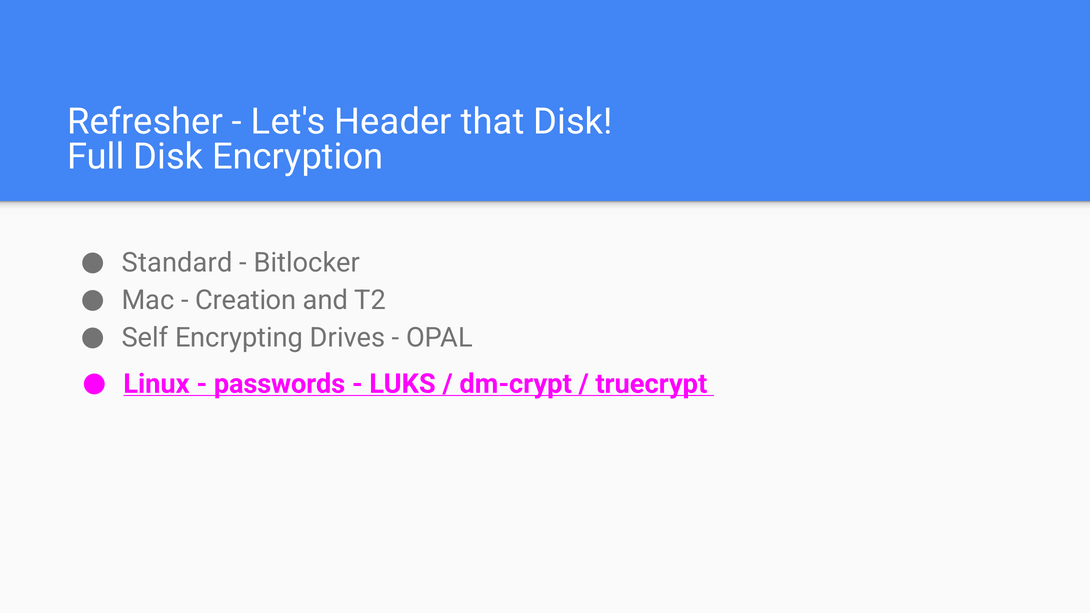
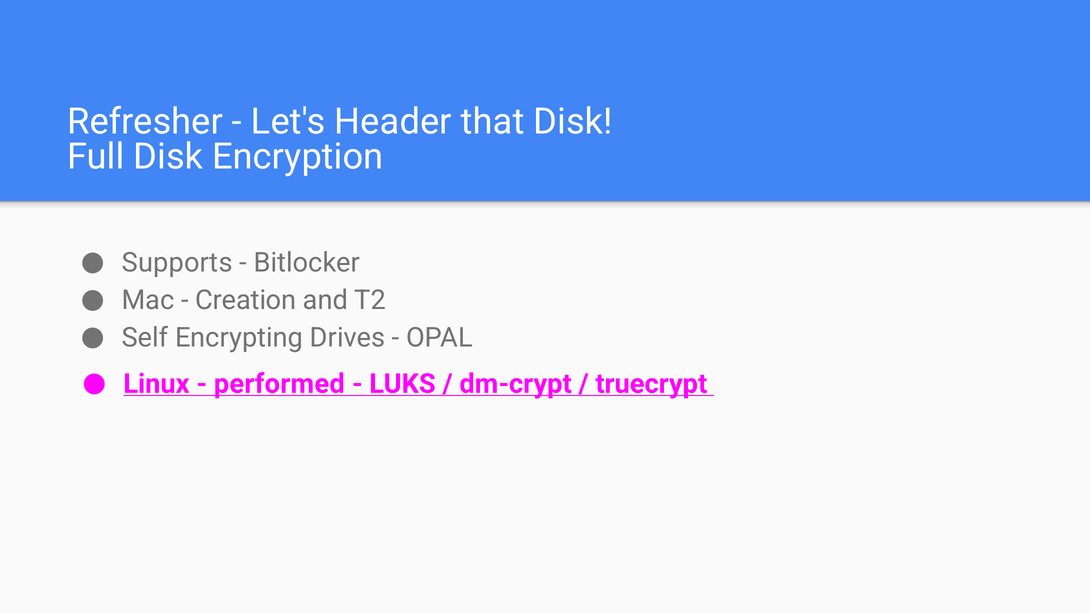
Standard: Standard -> Supports
passwords: passwords -> performed
